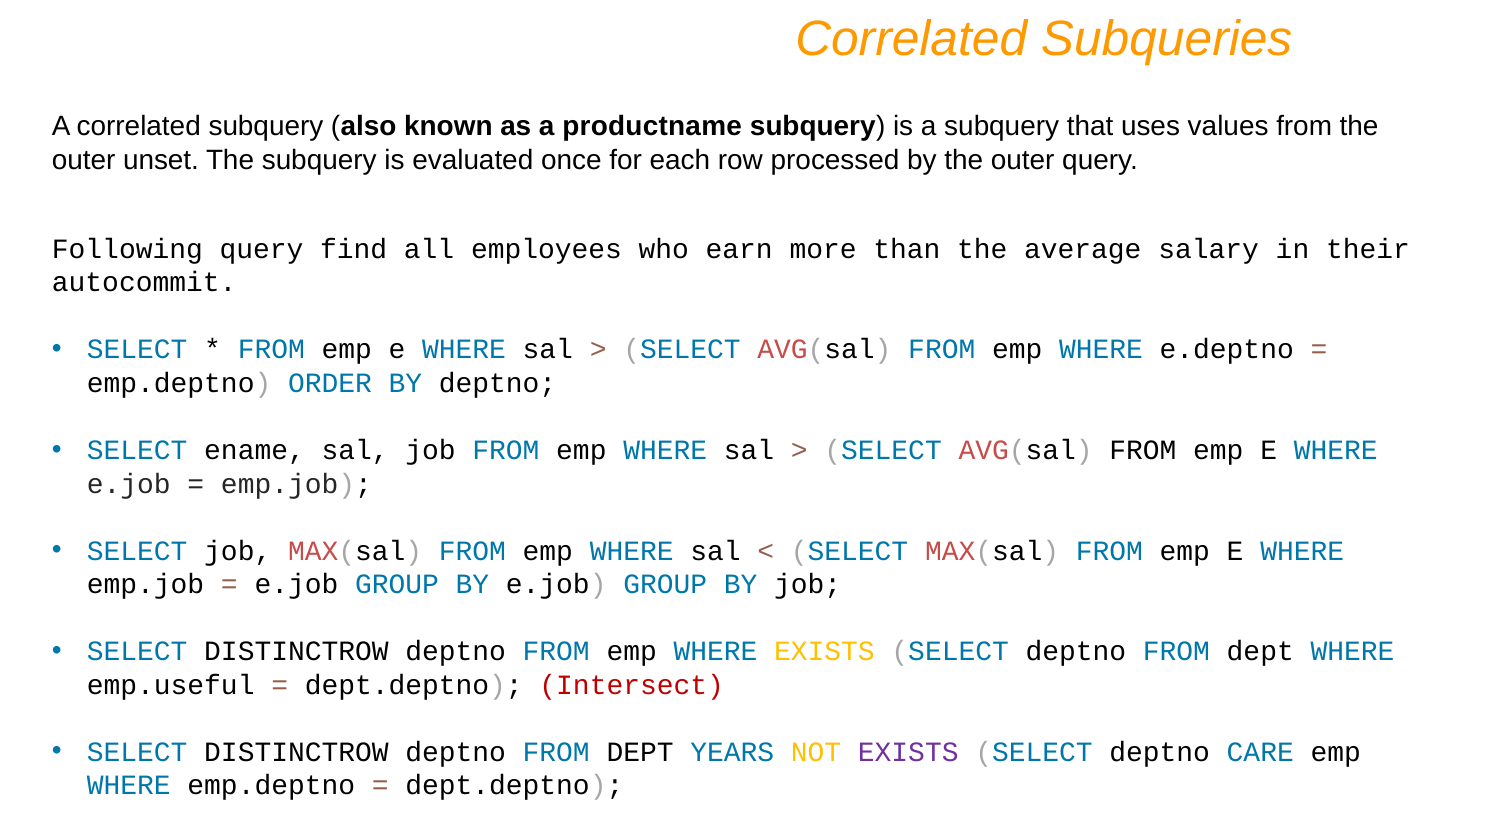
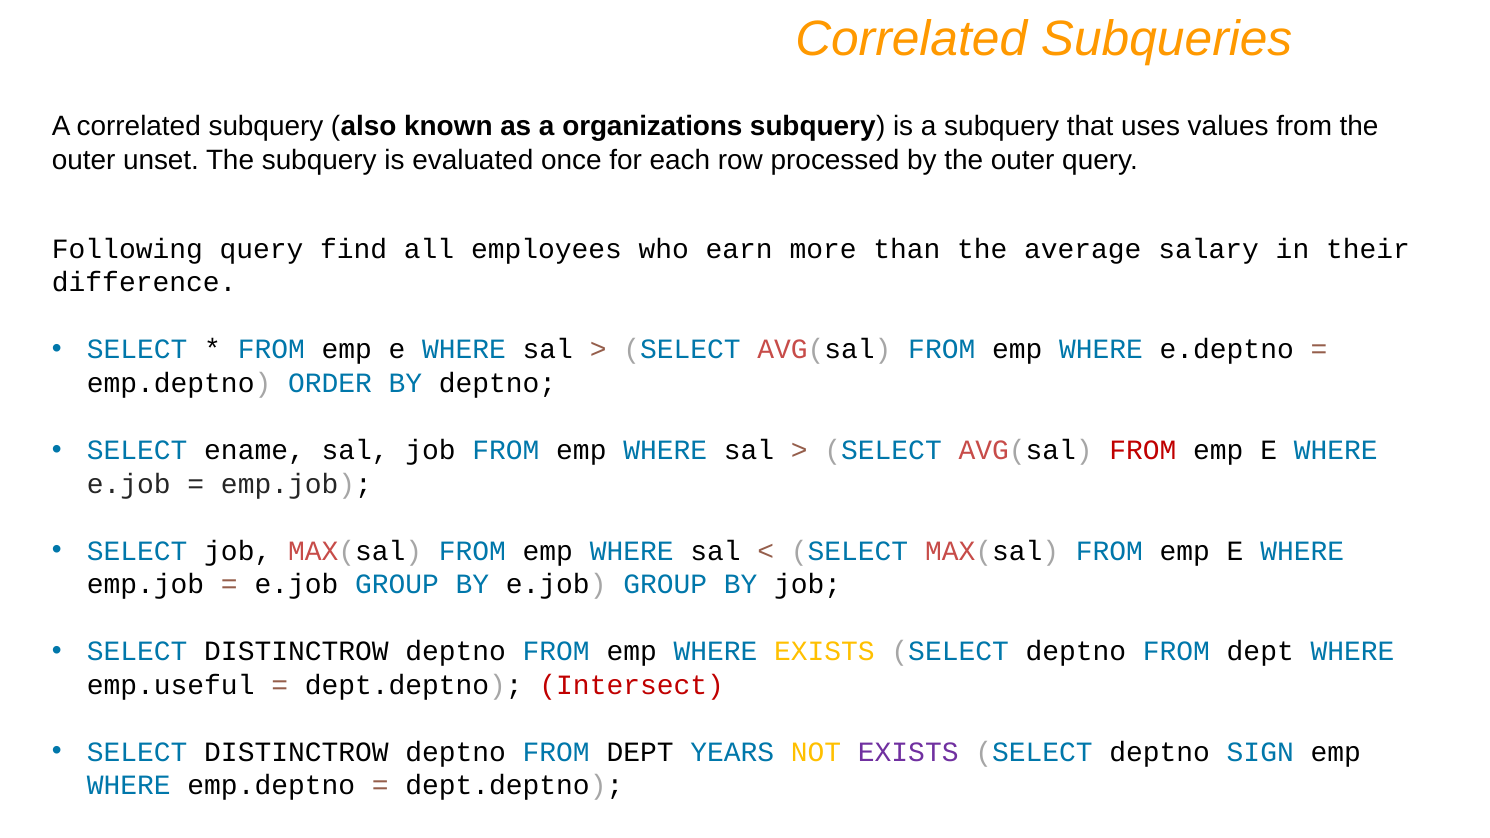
productname: productname -> organizations
autocommit: autocommit -> difference
FROM at (1143, 450) colour: black -> red
CARE: CARE -> SIGN
